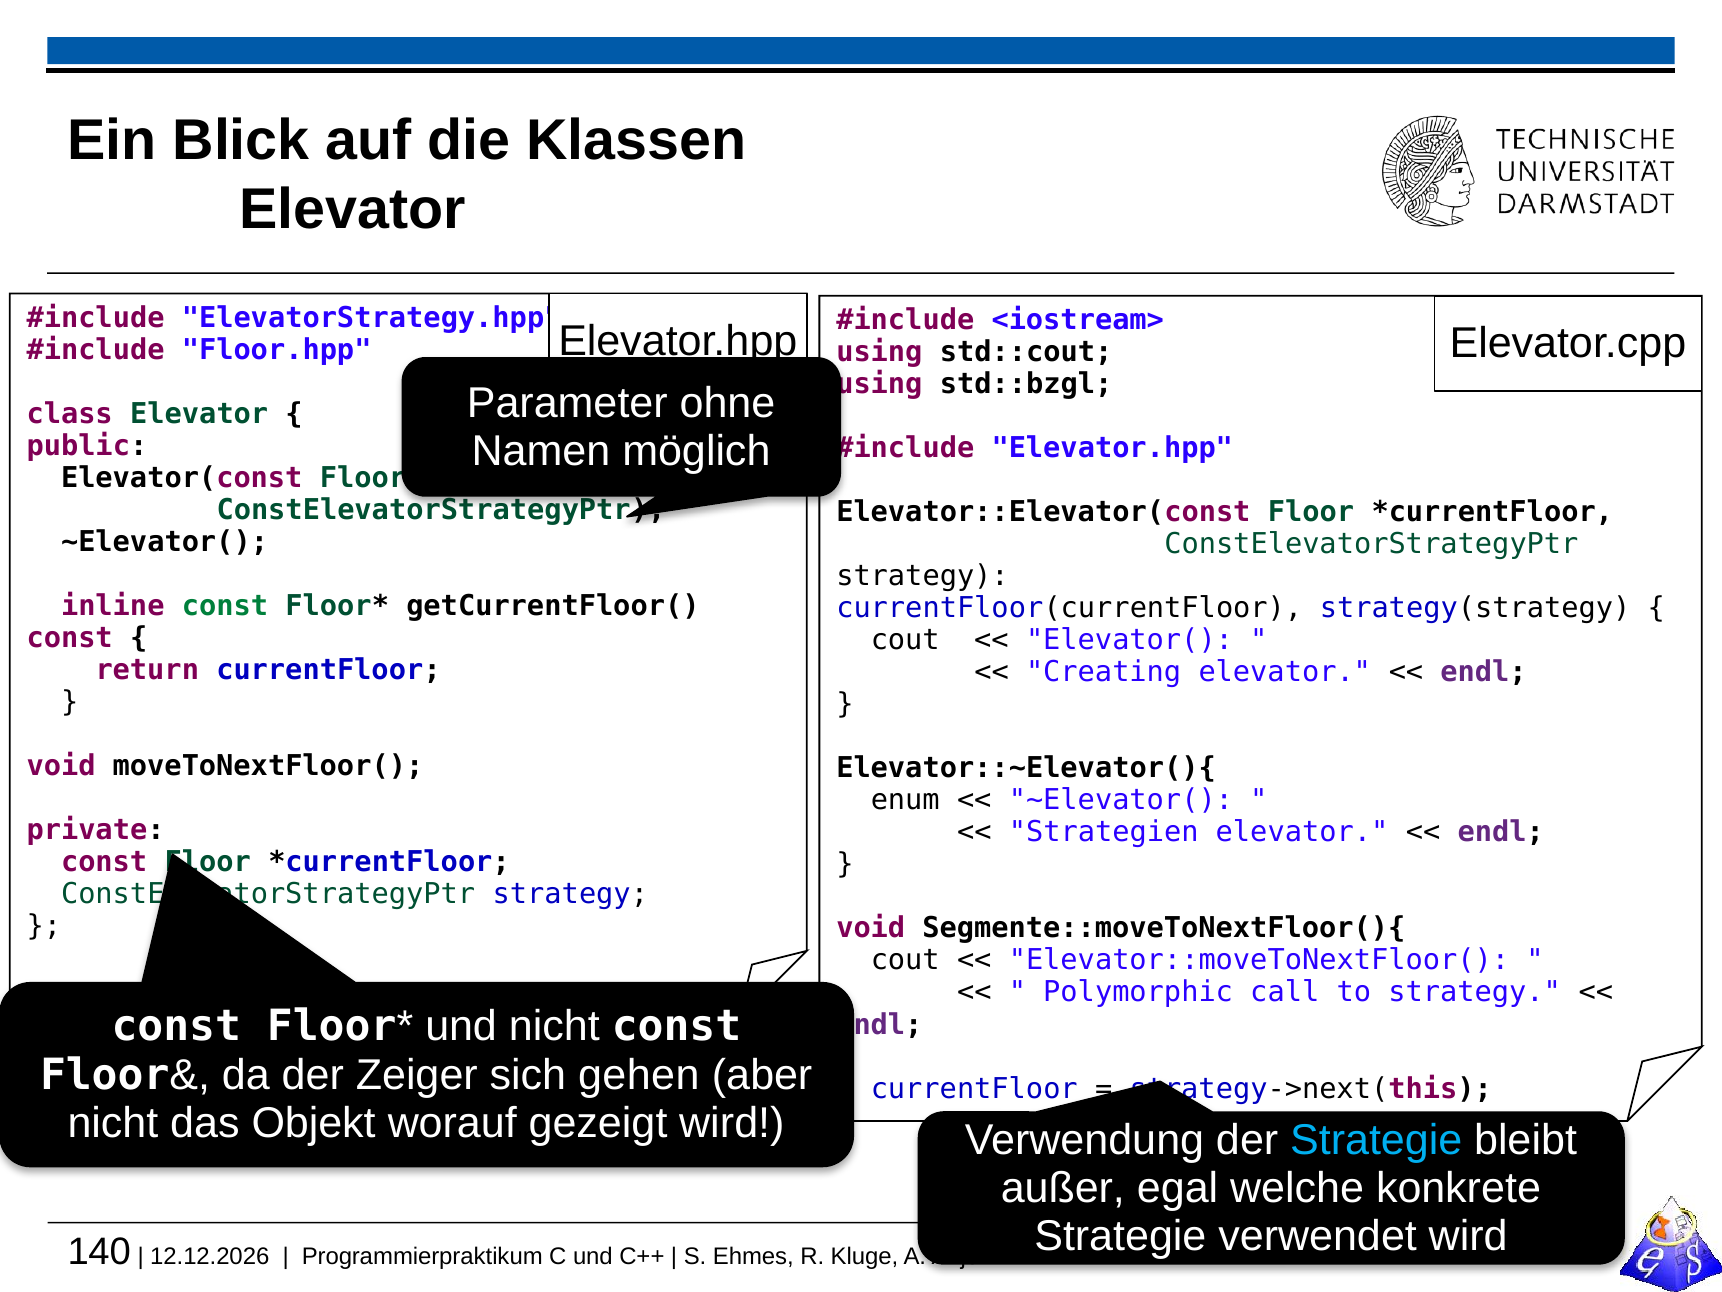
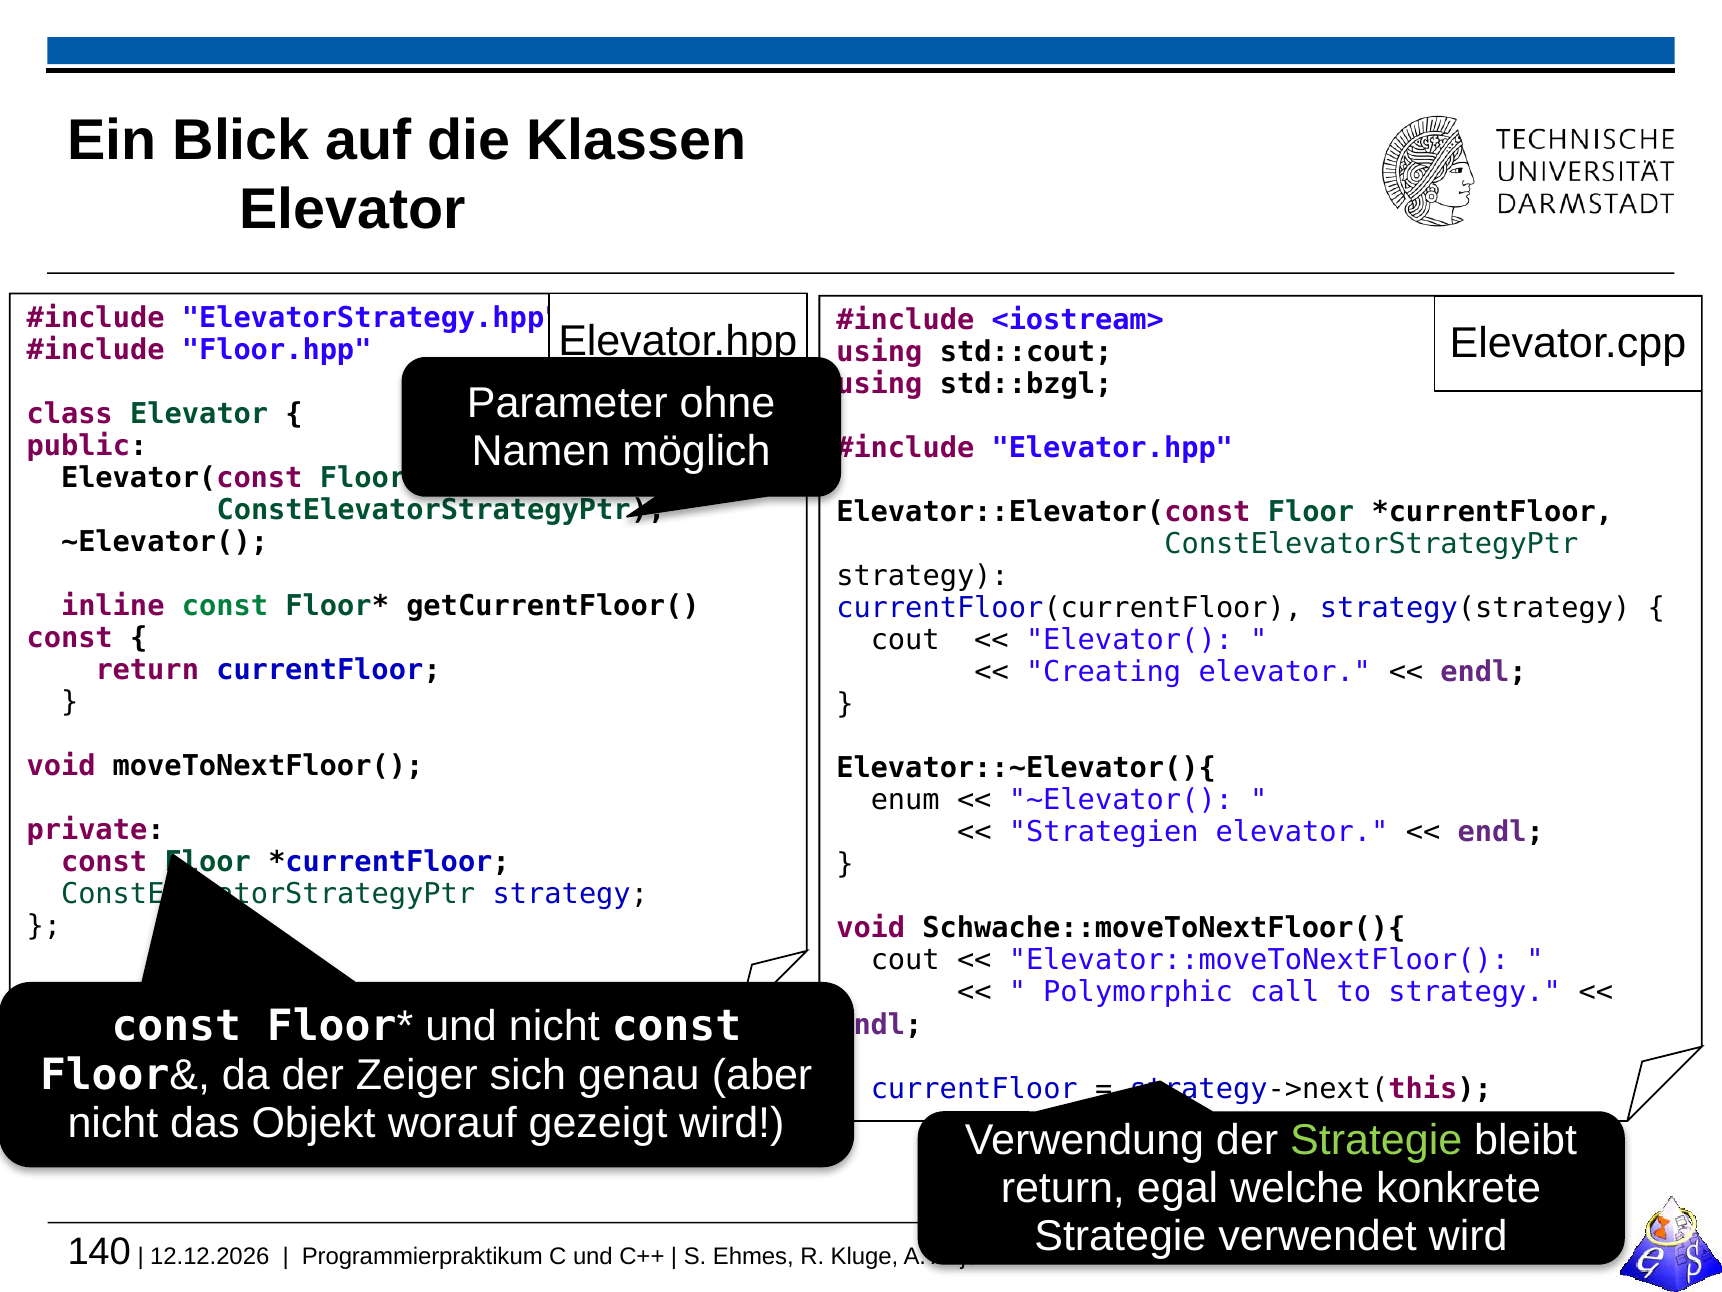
Segmente::moveToNextFloor(){: Segmente::moveToNextFloor(){ -> Schwache::moveToNextFloor(){
gehen: gehen -> genau
Strategie at (1376, 1140) colour: light blue -> light green
außer at (1063, 1188): außer -> return
